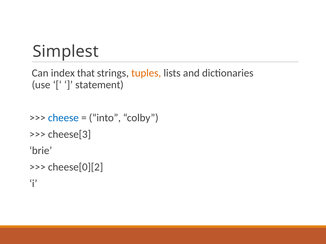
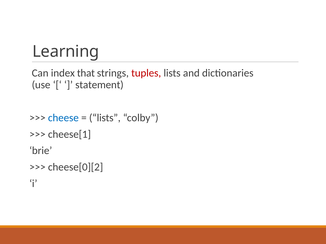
Simplest: Simplest -> Learning
tuples colour: orange -> red
into at (105, 118): into -> lists
cheese[3: cheese[3 -> cheese[1
